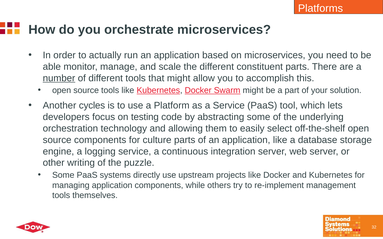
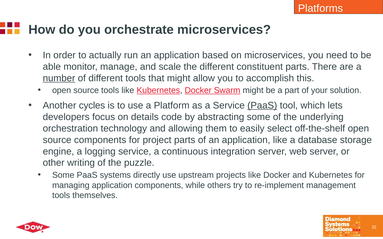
PaaS at (262, 106) underline: none -> present
testing: testing -> details
culture: culture -> project
